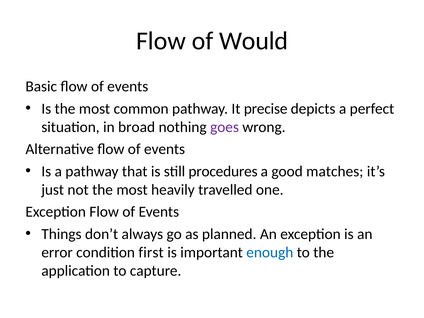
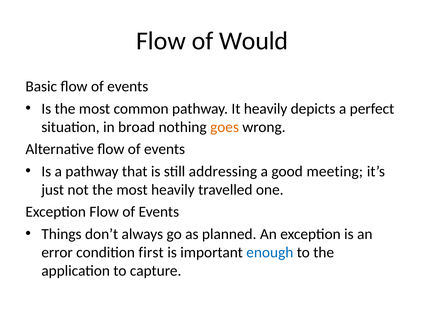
It precise: precise -> heavily
goes colour: purple -> orange
procedures: procedures -> addressing
matches: matches -> meeting
